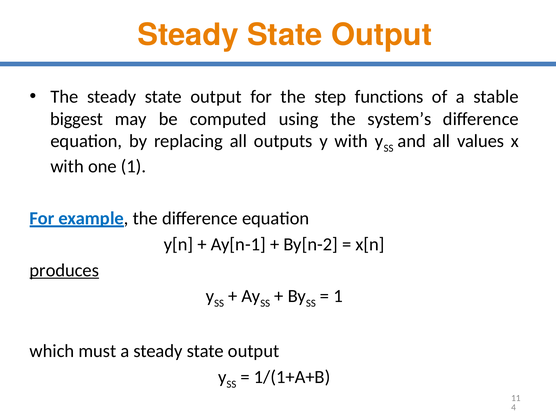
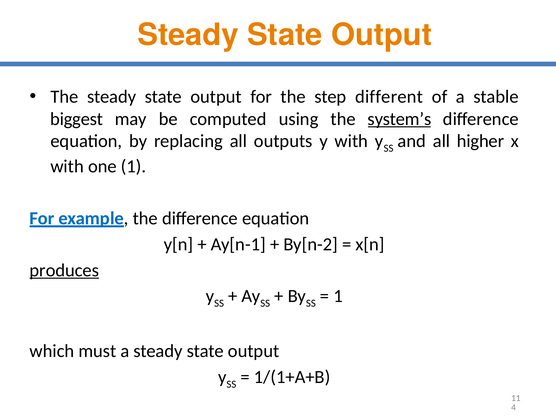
functions: functions -> different
system’s underline: none -> present
values: values -> higher
